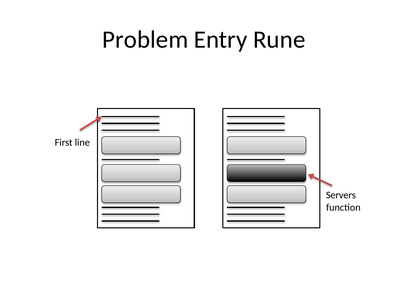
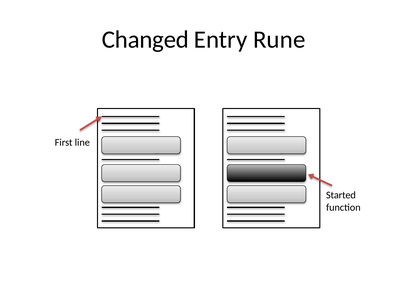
Problem: Problem -> Changed
Servers: Servers -> Started
